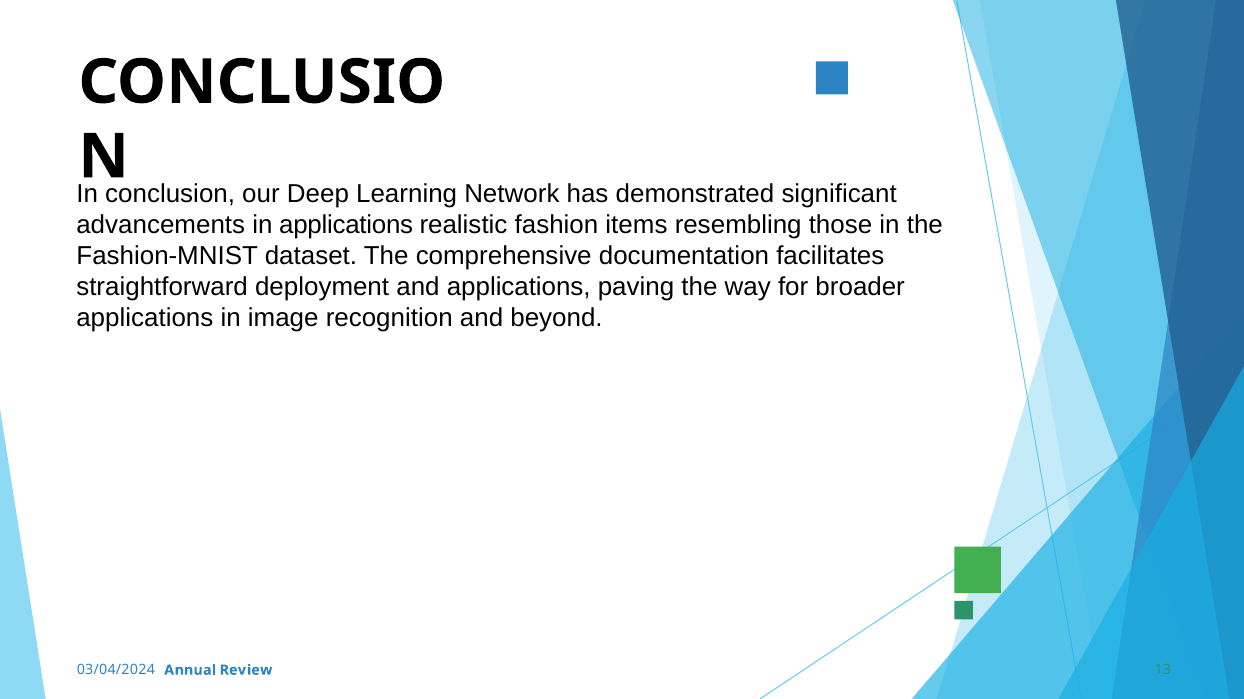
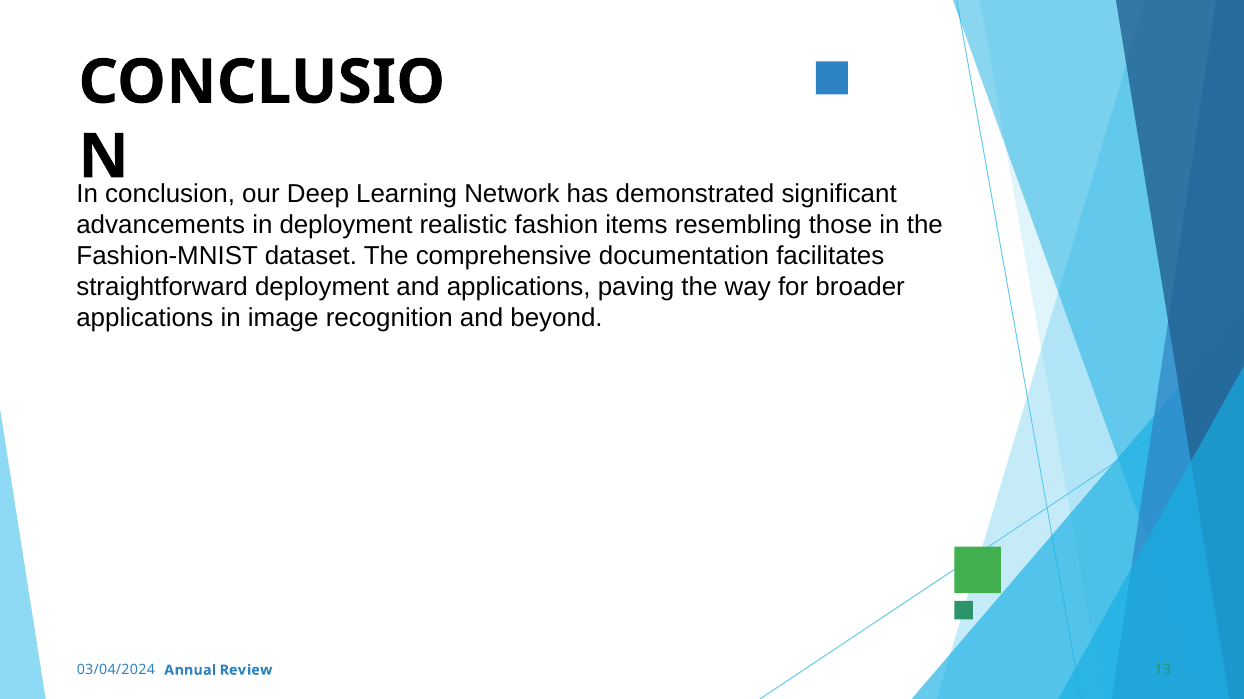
in applications: applications -> deployment
